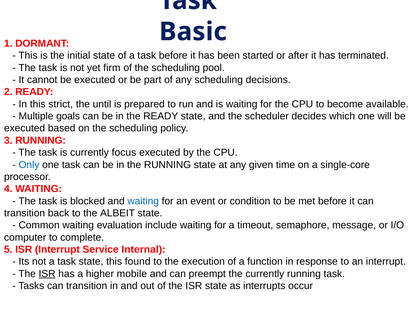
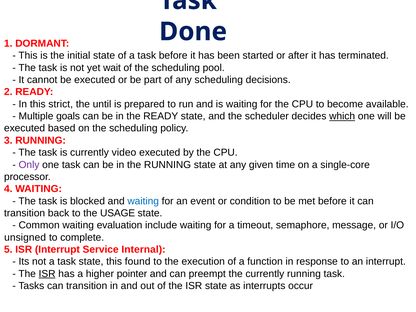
Basic: Basic -> Done
firm: firm -> wait
which underline: none -> present
focus: focus -> video
Only colour: blue -> purple
ALBEIT: ALBEIT -> USAGE
computer: computer -> unsigned
mobile: mobile -> pointer
